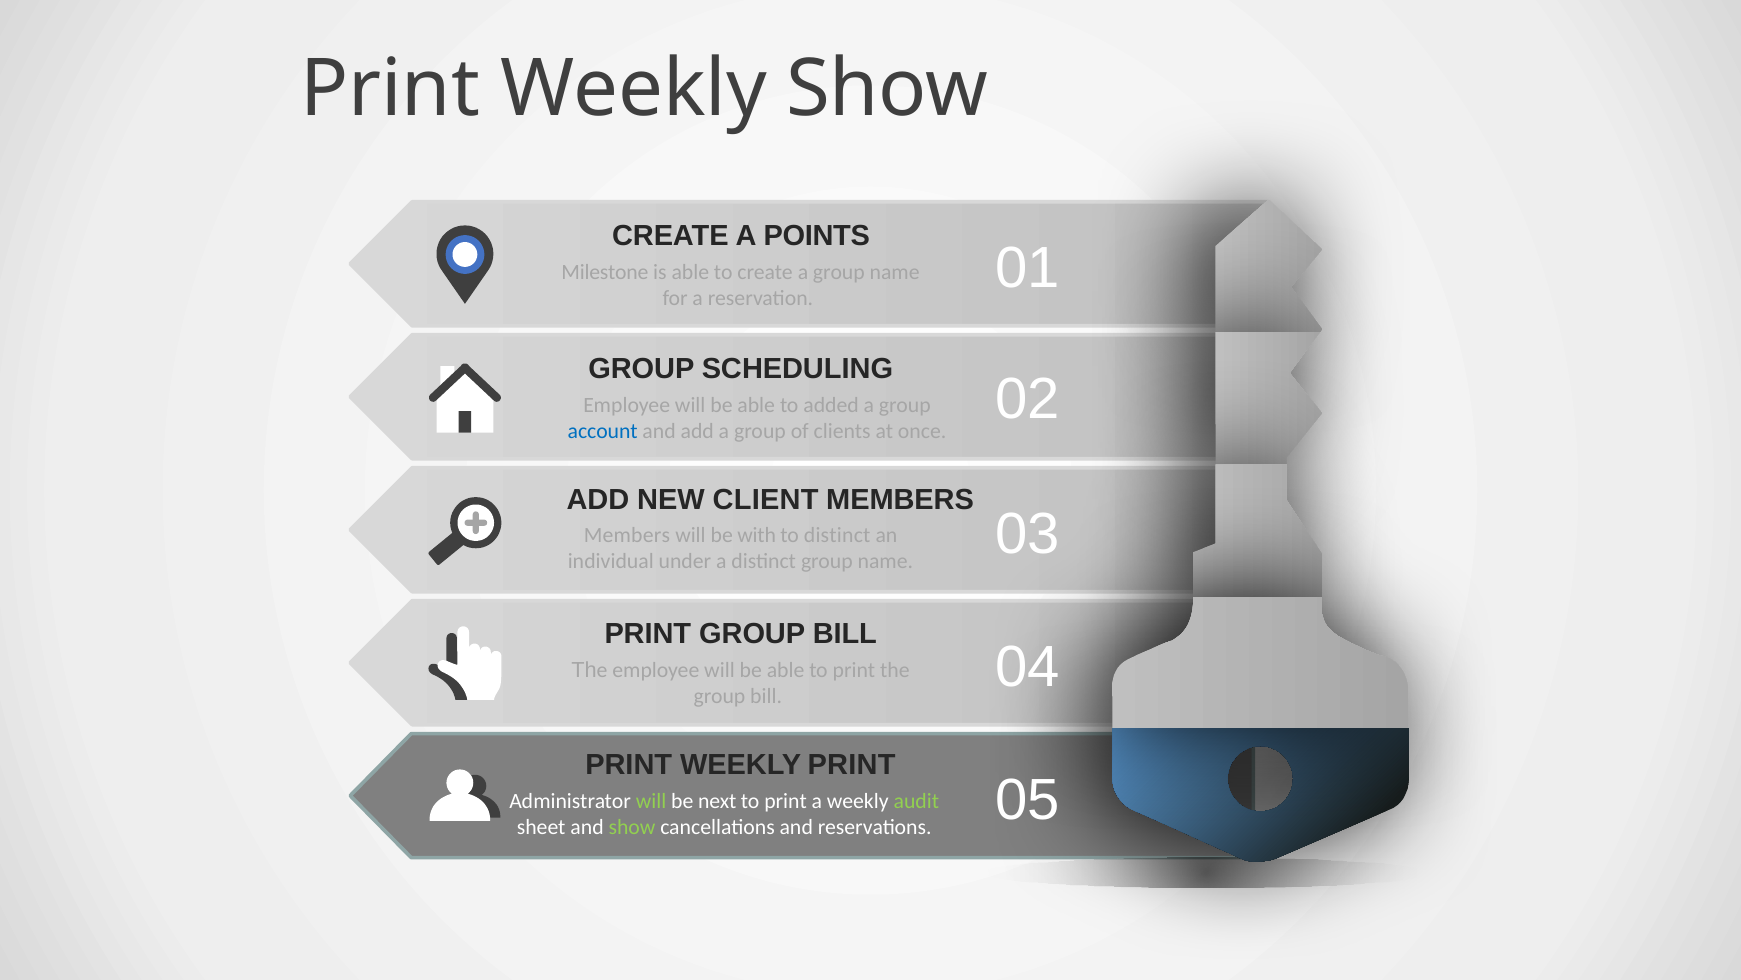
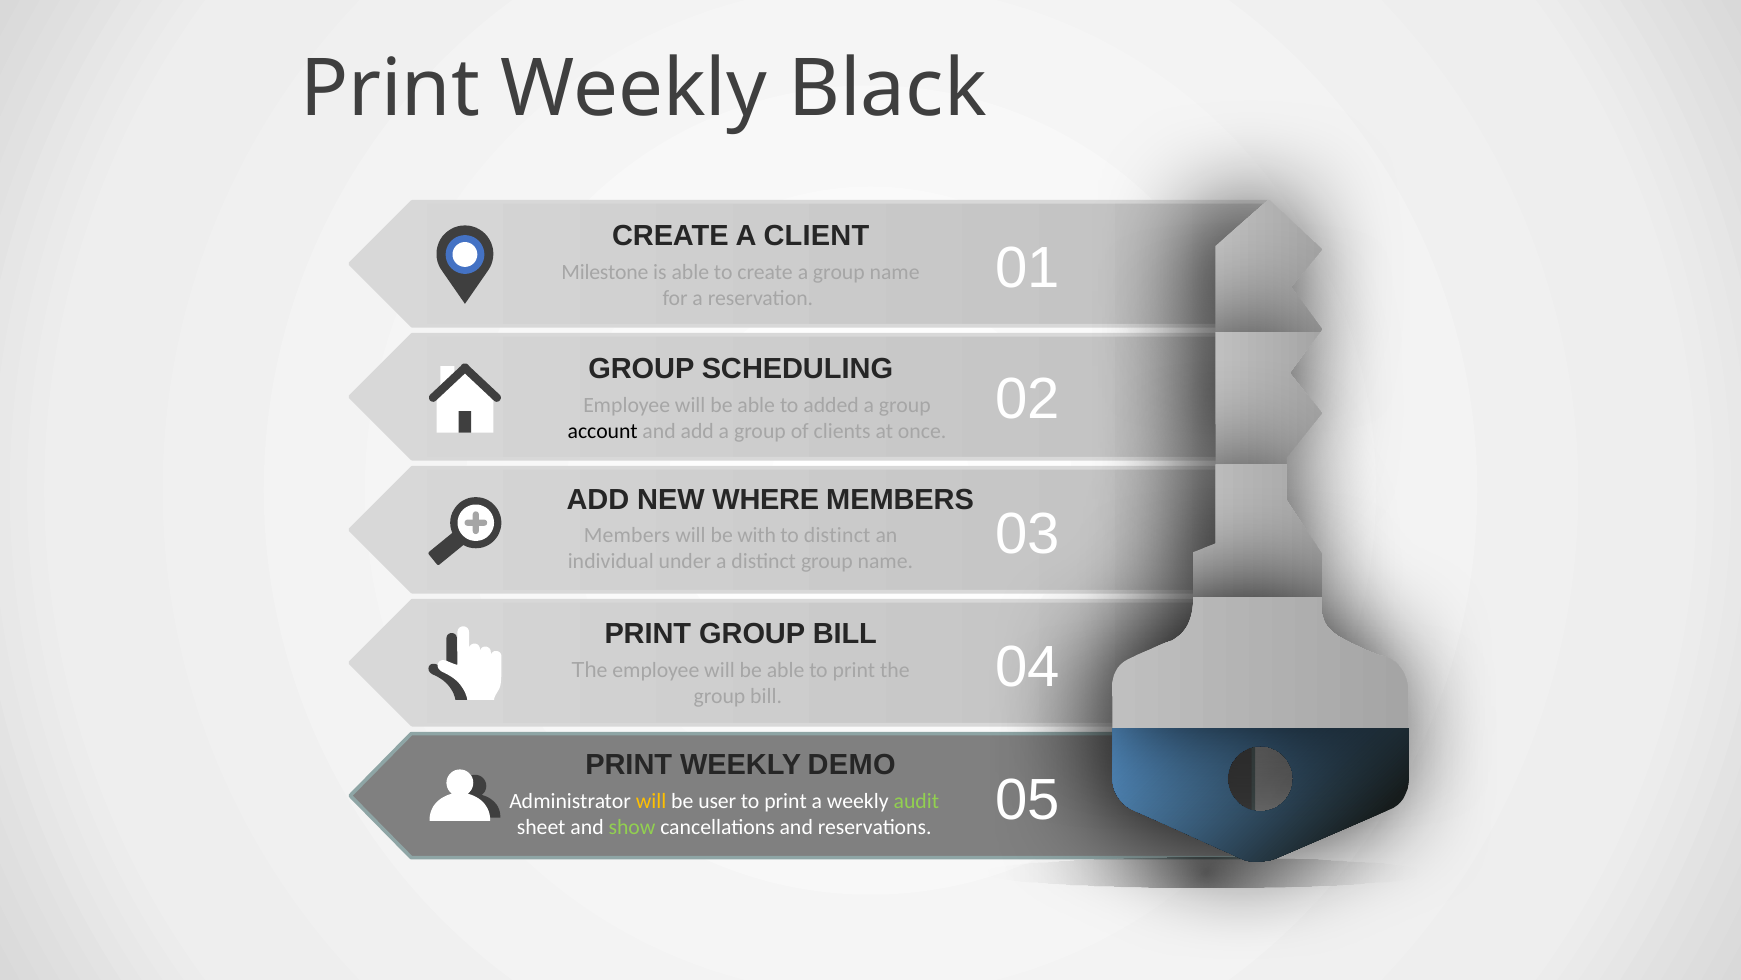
Weekly Show: Show -> Black
POINTS: POINTS -> CLIENT
account colour: blue -> black
CLIENT: CLIENT -> WHERE
WEEKLY PRINT: PRINT -> DEMO
will at (651, 801) colour: light green -> yellow
next: next -> user
